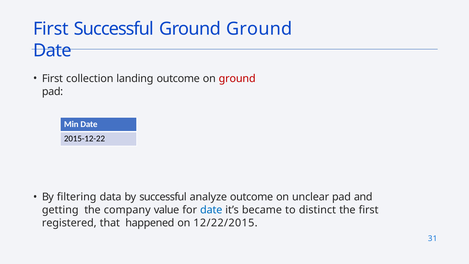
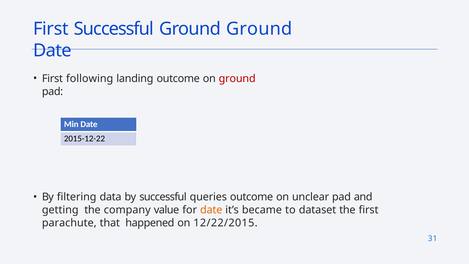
collection: collection -> following
analyze: analyze -> queries
date at (211, 210) colour: blue -> orange
distinct: distinct -> dataset
registered: registered -> parachute
